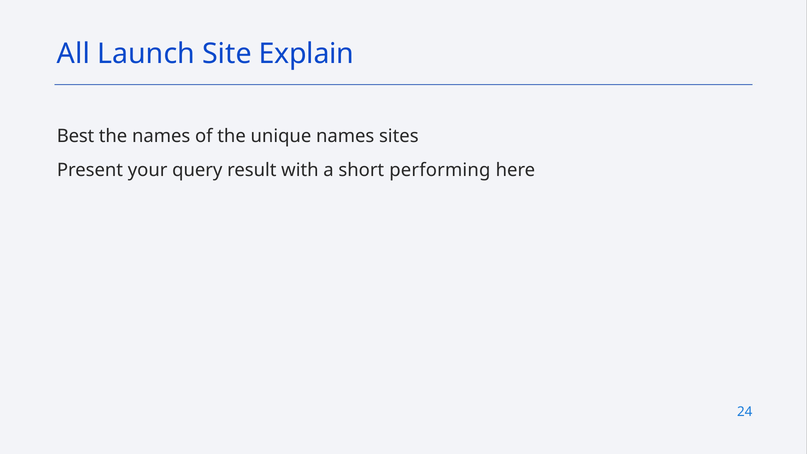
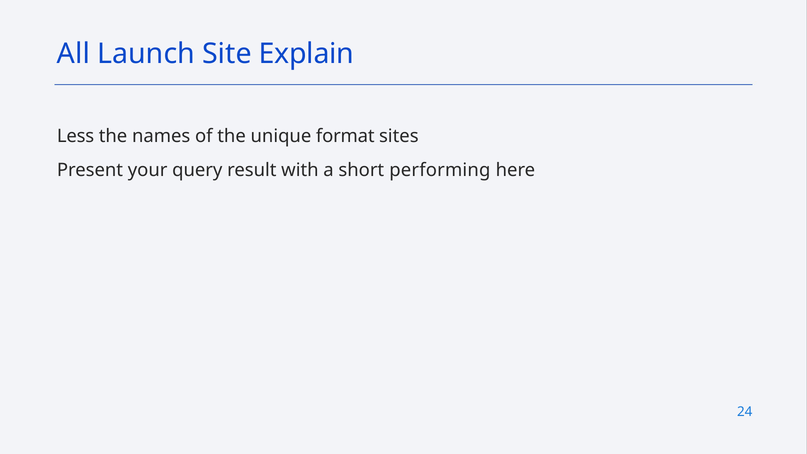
Best: Best -> Less
unique names: names -> format
